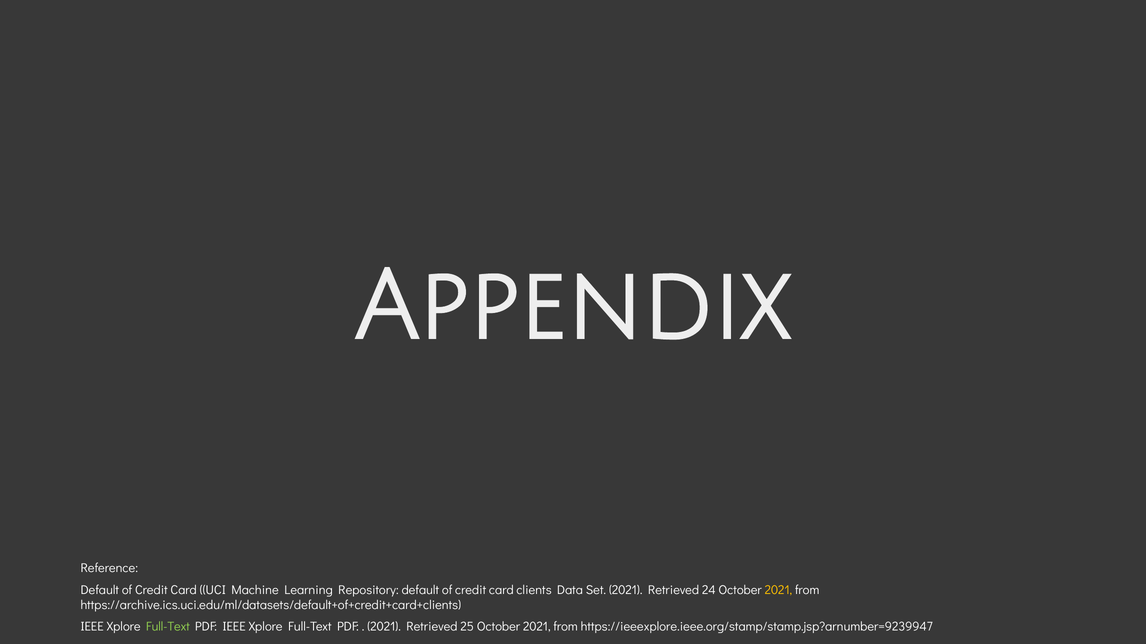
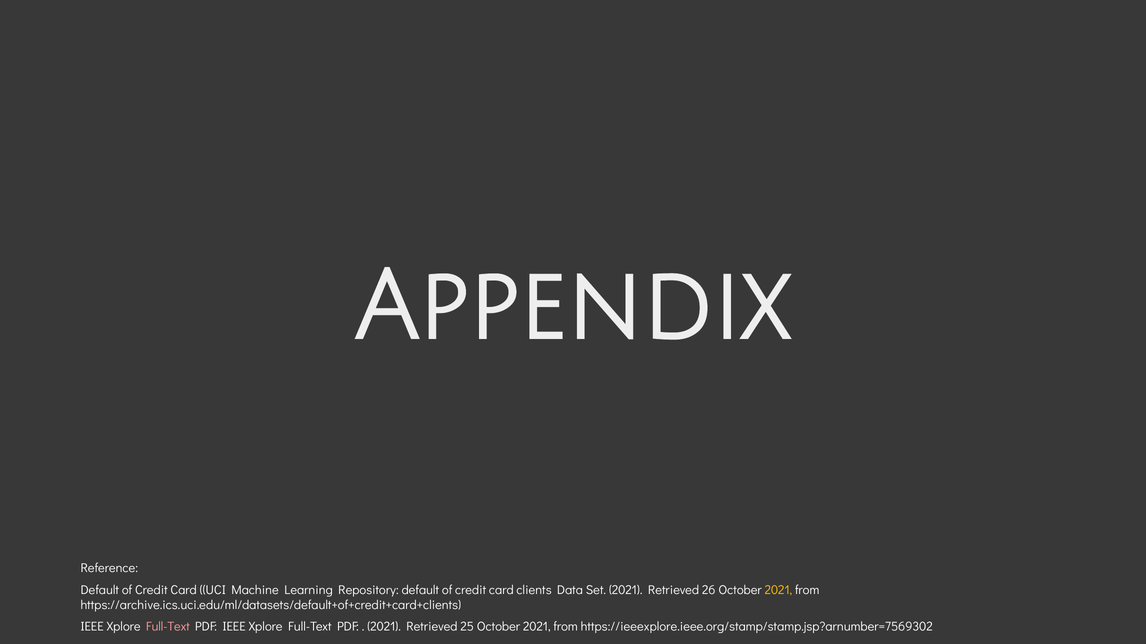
24: 24 -> 26
Full-Text at (168, 627) colour: light green -> pink
https://ieeexplore.ieee.org/stamp/stamp.jsp?arnumber=9239947: https://ieeexplore.ieee.org/stamp/stamp.jsp?arnumber=9239947 -> https://ieeexplore.ieee.org/stamp/stamp.jsp?arnumber=7569302
